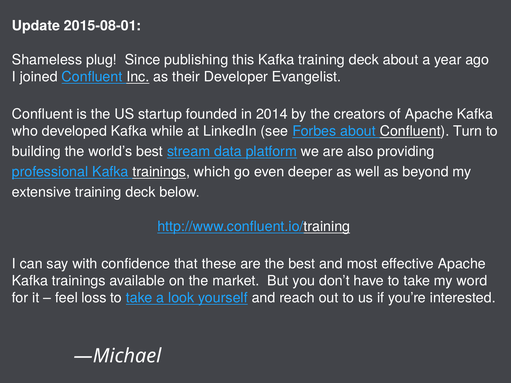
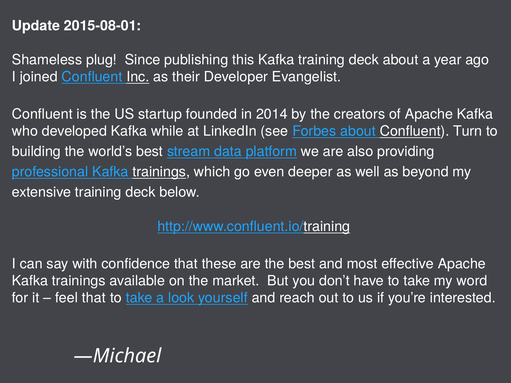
feel loss: loss -> that
